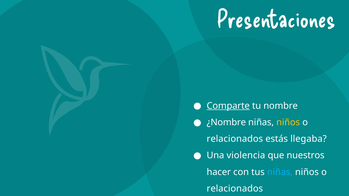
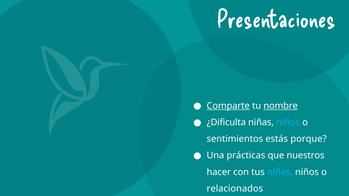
nombre underline: none -> present
¿Nombre: ¿Nombre -> ¿Dificulta
niños at (288, 123) colour: yellow -> light blue
relacionados at (235, 139): relacionados -> sentimientos
llegaba: llegaba -> porque
violencia: violencia -> prácticas
